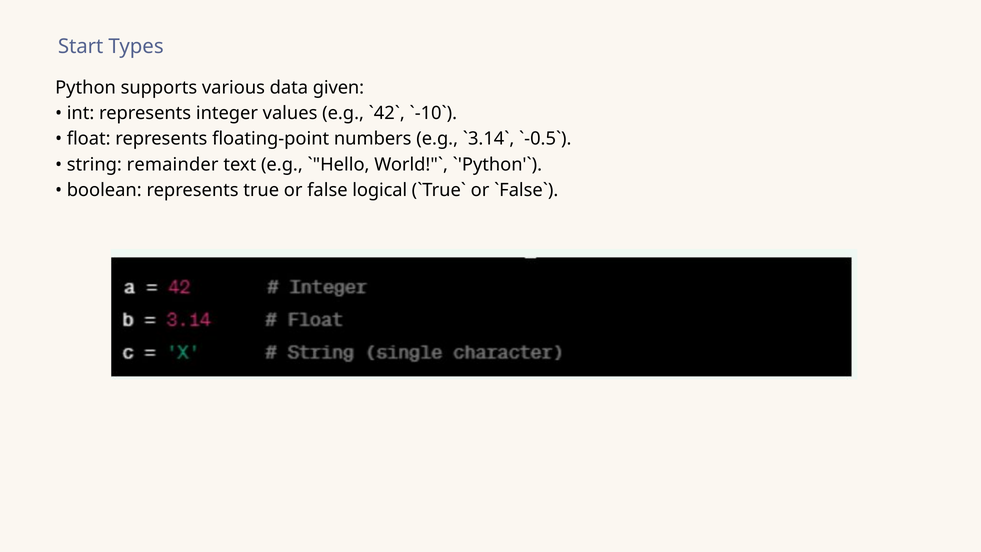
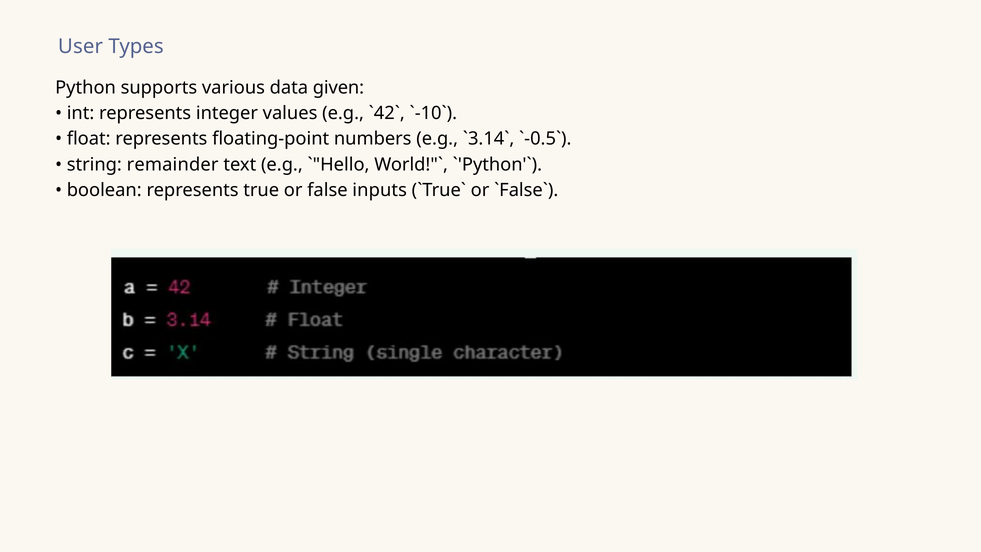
Start: Start -> User
logical: logical -> inputs
